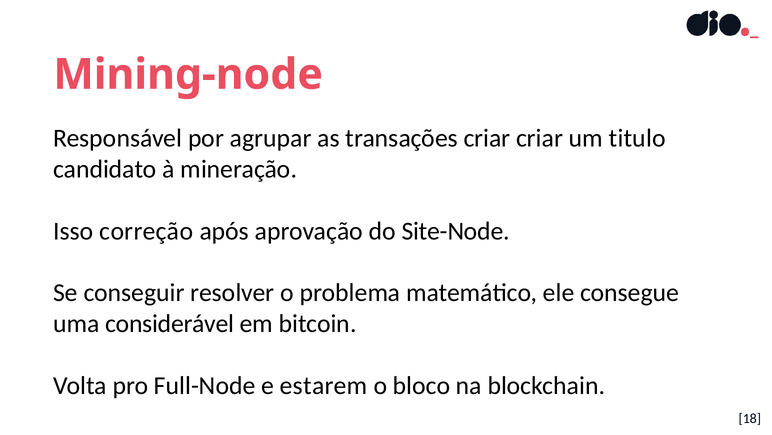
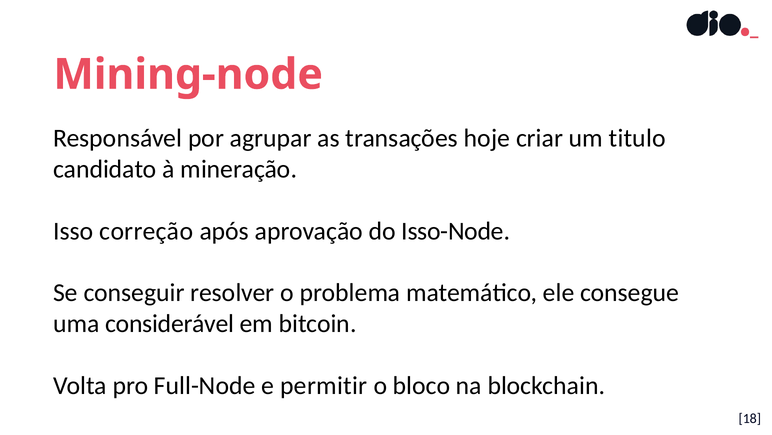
transações criar: criar -> hoje
Site-Node: Site-Node -> Isso-Node
estarem: estarem -> permitir
